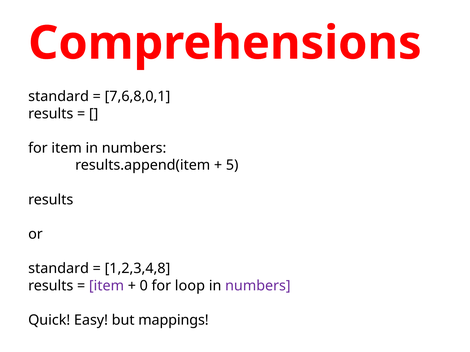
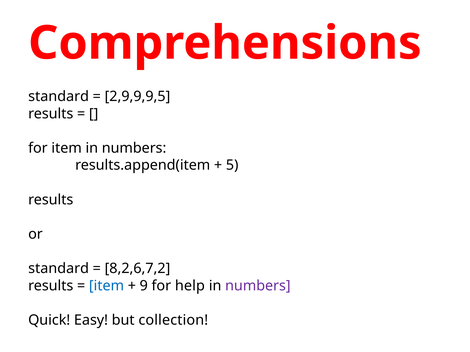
7,6,8,0,1: 7,6,8,0,1 -> 2,9,9,9,5
1,2,3,4,8: 1,2,3,4,8 -> 8,2,6,7,2
item at (106, 286) colour: purple -> blue
0: 0 -> 9
loop: loop -> help
mappings: mappings -> collection
